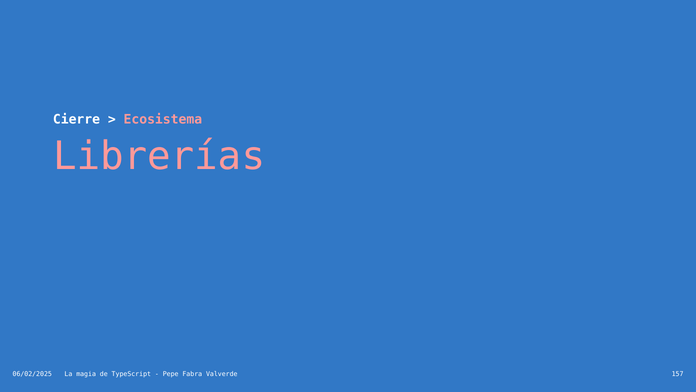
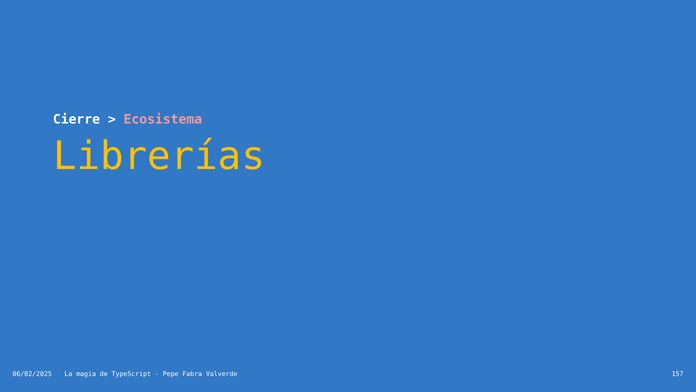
Librerías colour: pink -> yellow
